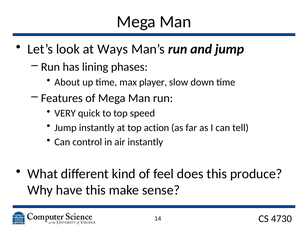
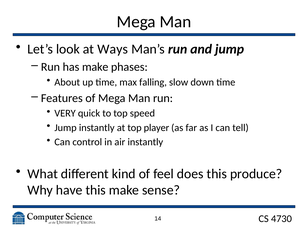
has lining: lining -> make
player: player -> falling
action: action -> player
